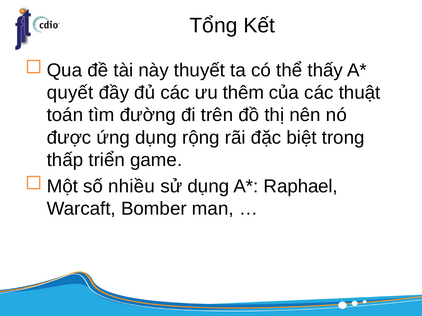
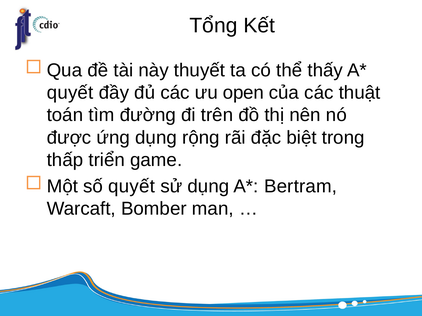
thêm: thêm -> open
số nhiều: nhiều -> quyết
Raphael: Raphael -> Bertram
